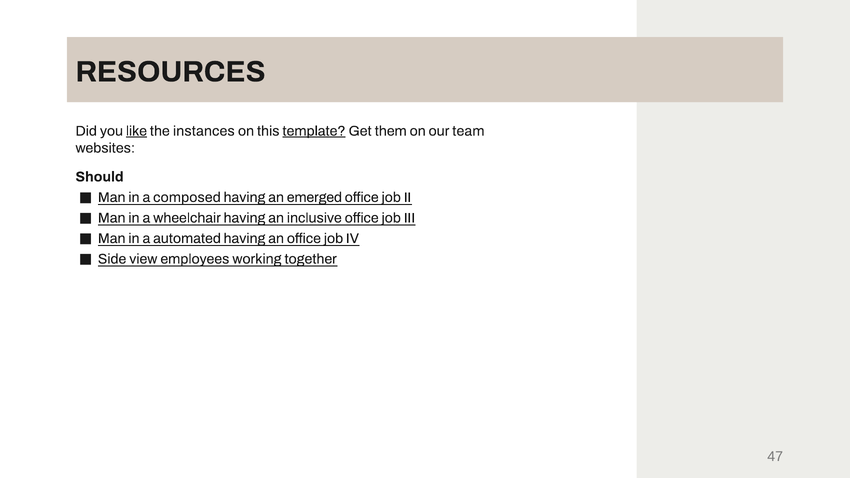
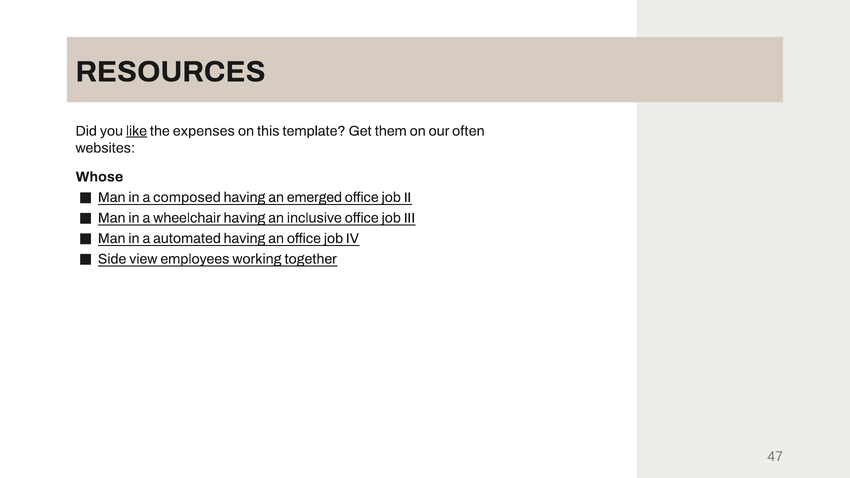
instances: instances -> expenses
template underline: present -> none
team: team -> often
Should: Should -> Whose
